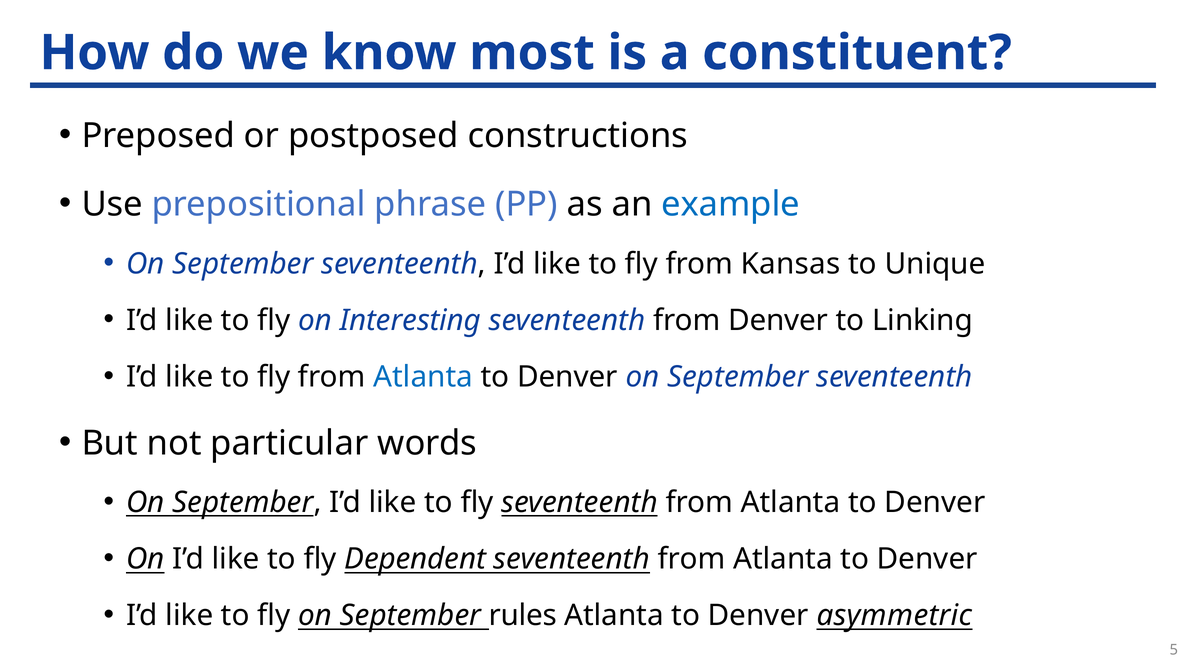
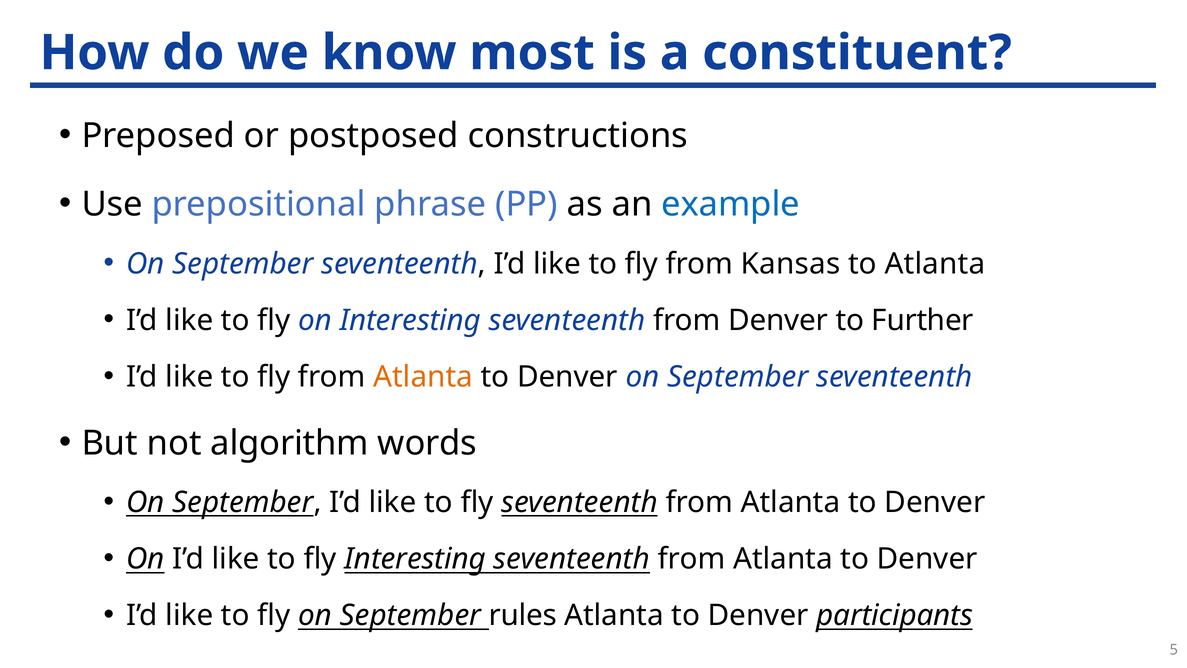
to Unique: Unique -> Atlanta
Linking: Linking -> Further
Atlanta at (423, 377) colour: blue -> orange
particular: particular -> algorithm
fly Dependent: Dependent -> Interesting
asymmetric: asymmetric -> participants
